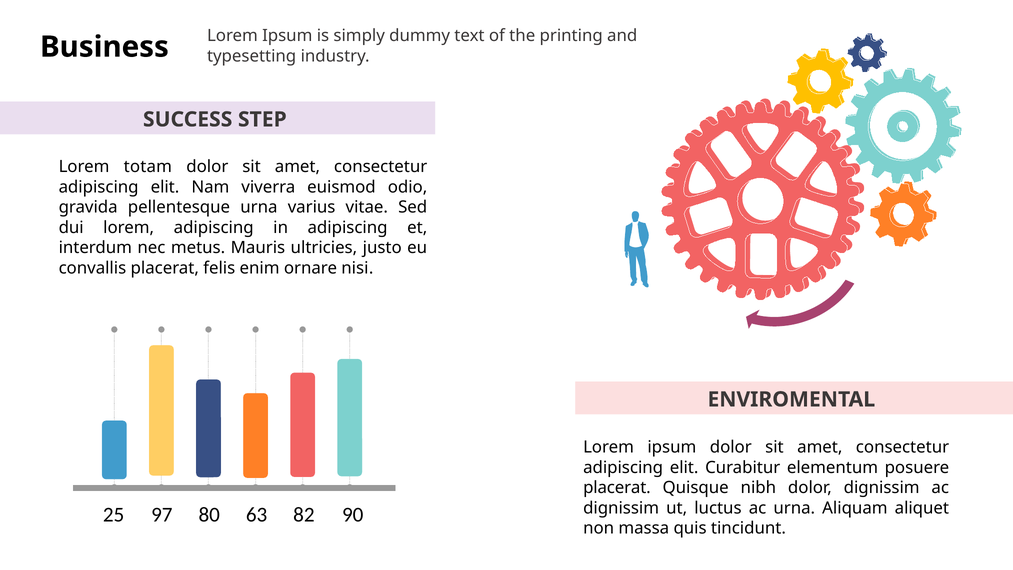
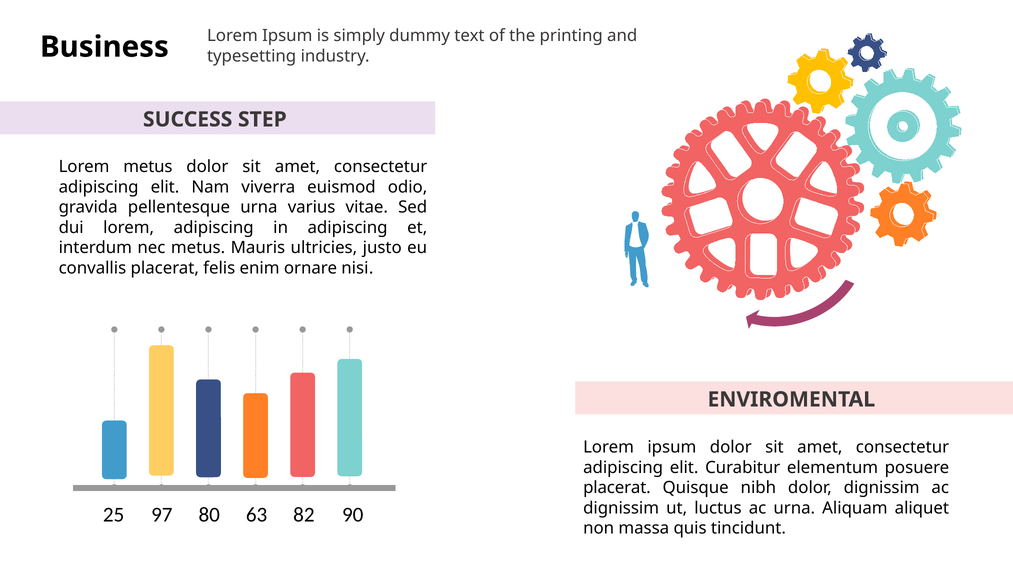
Lorem totam: totam -> metus
